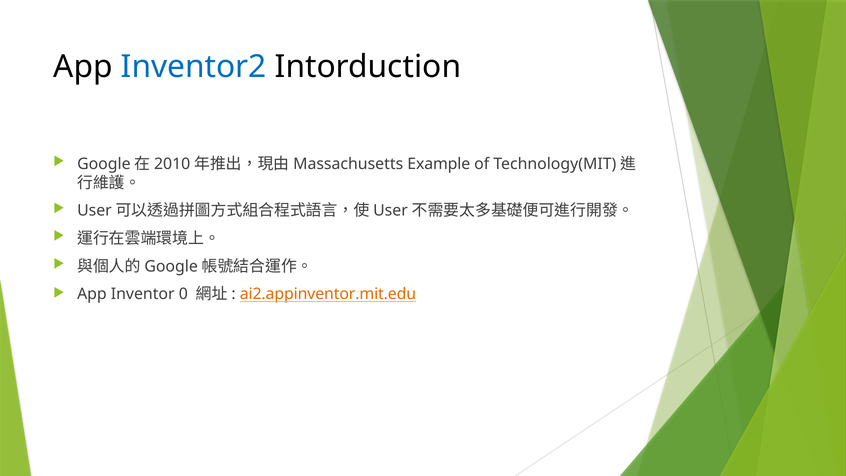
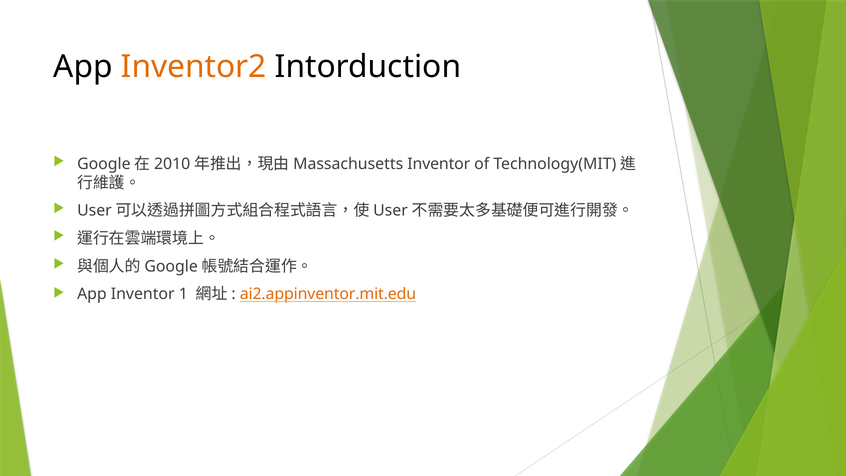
Inventor2 colour: blue -> orange
Example at (439, 164): Example -> Inventor
0: 0 -> 1
